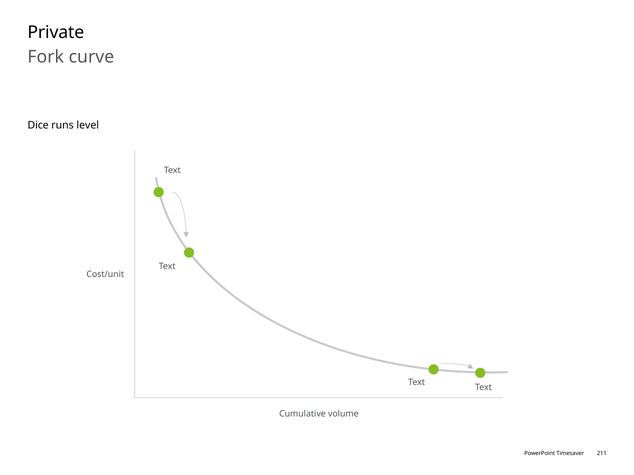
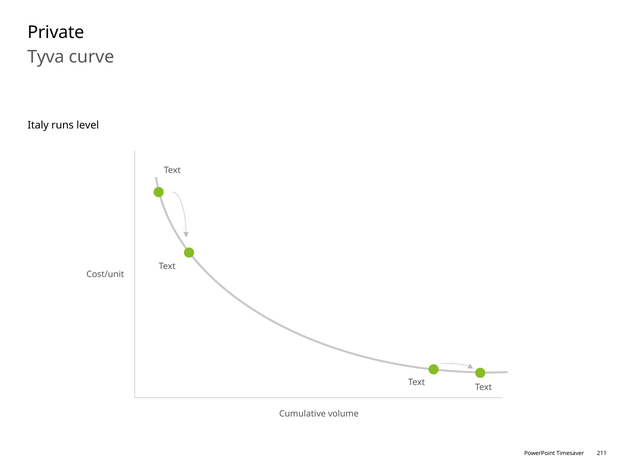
Fork: Fork -> Tyva
Dice: Dice -> Italy
